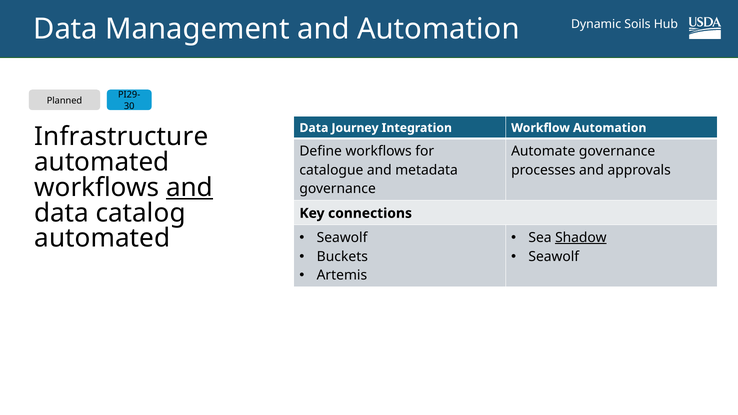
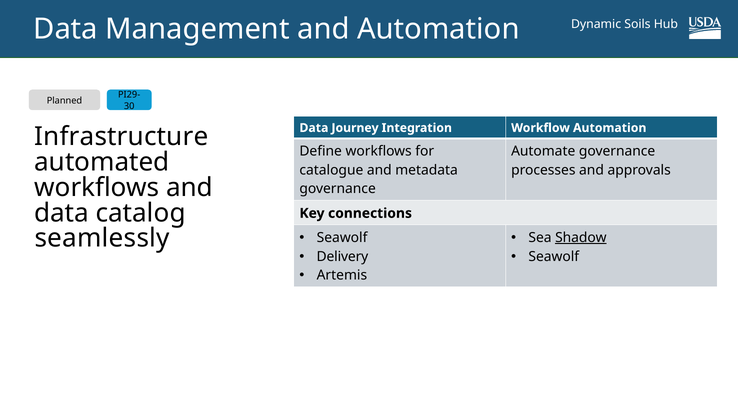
and at (189, 188) underline: present -> none
automated at (102, 238): automated -> seamlessly
Buckets: Buckets -> Delivery
